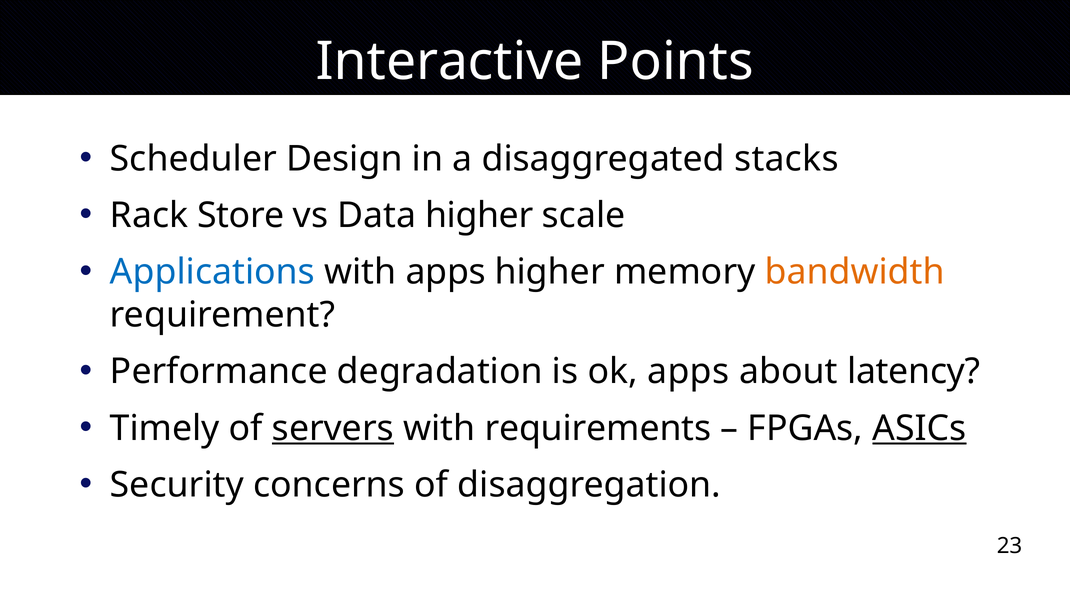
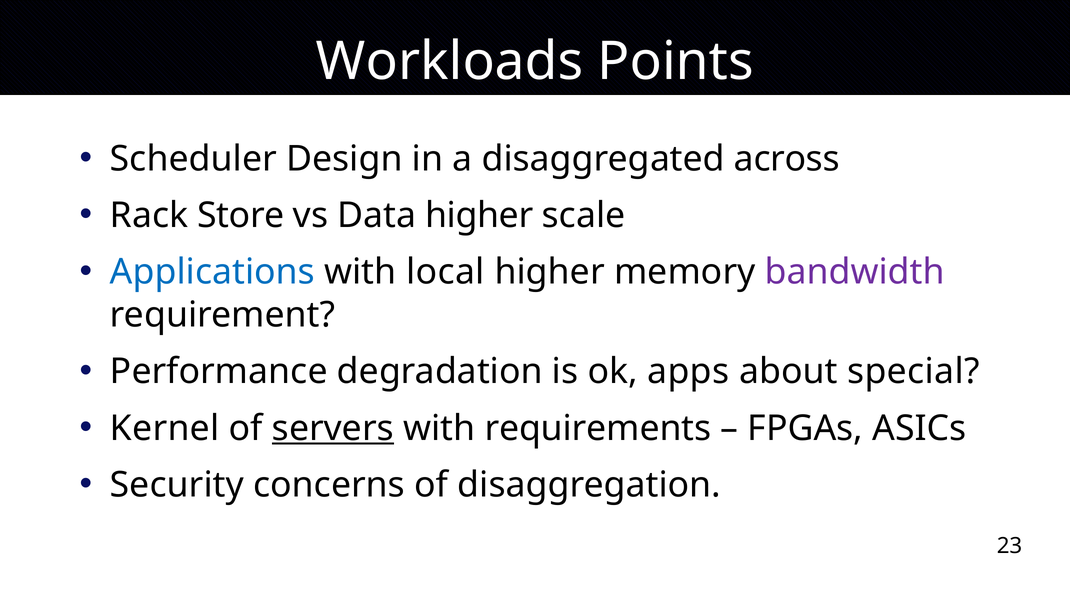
Interactive: Interactive -> Workloads
stacks: stacks -> across
with apps: apps -> local
bandwidth colour: orange -> purple
latency: latency -> special
Timely: Timely -> Kernel
ASICs underline: present -> none
